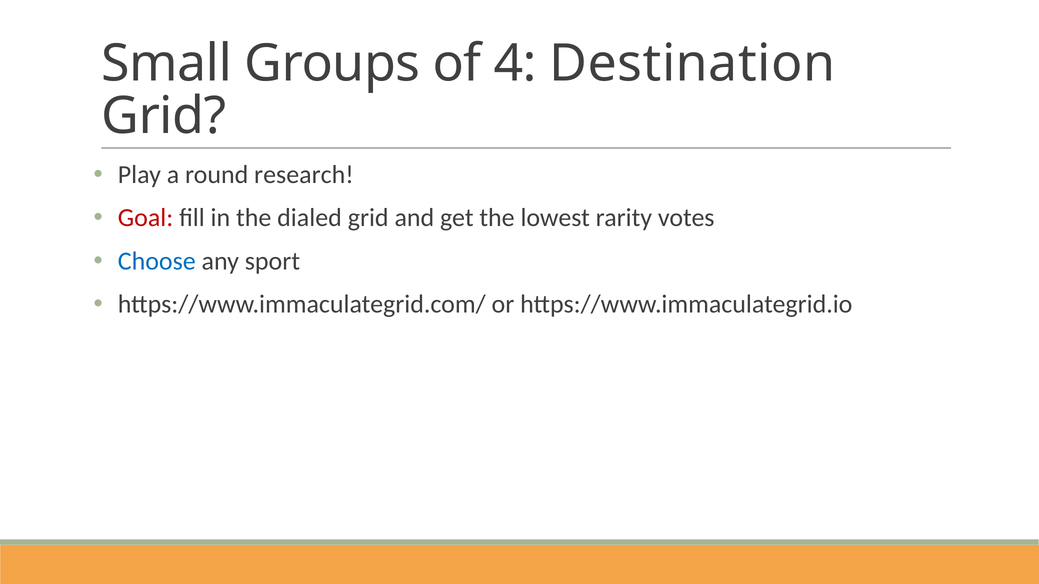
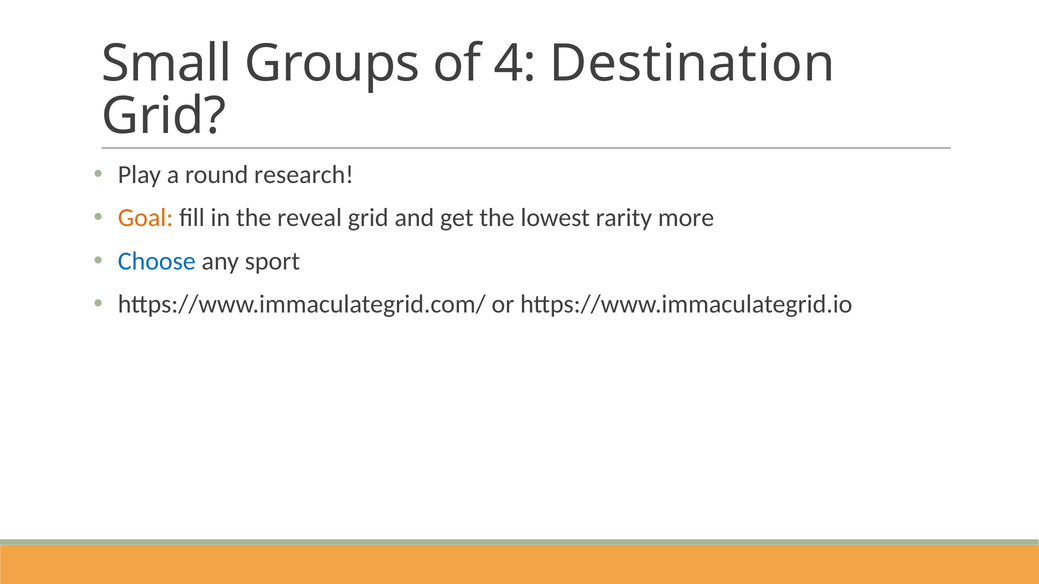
Goal colour: red -> orange
dialed: dialed -> reveal
votes: votes -> more
